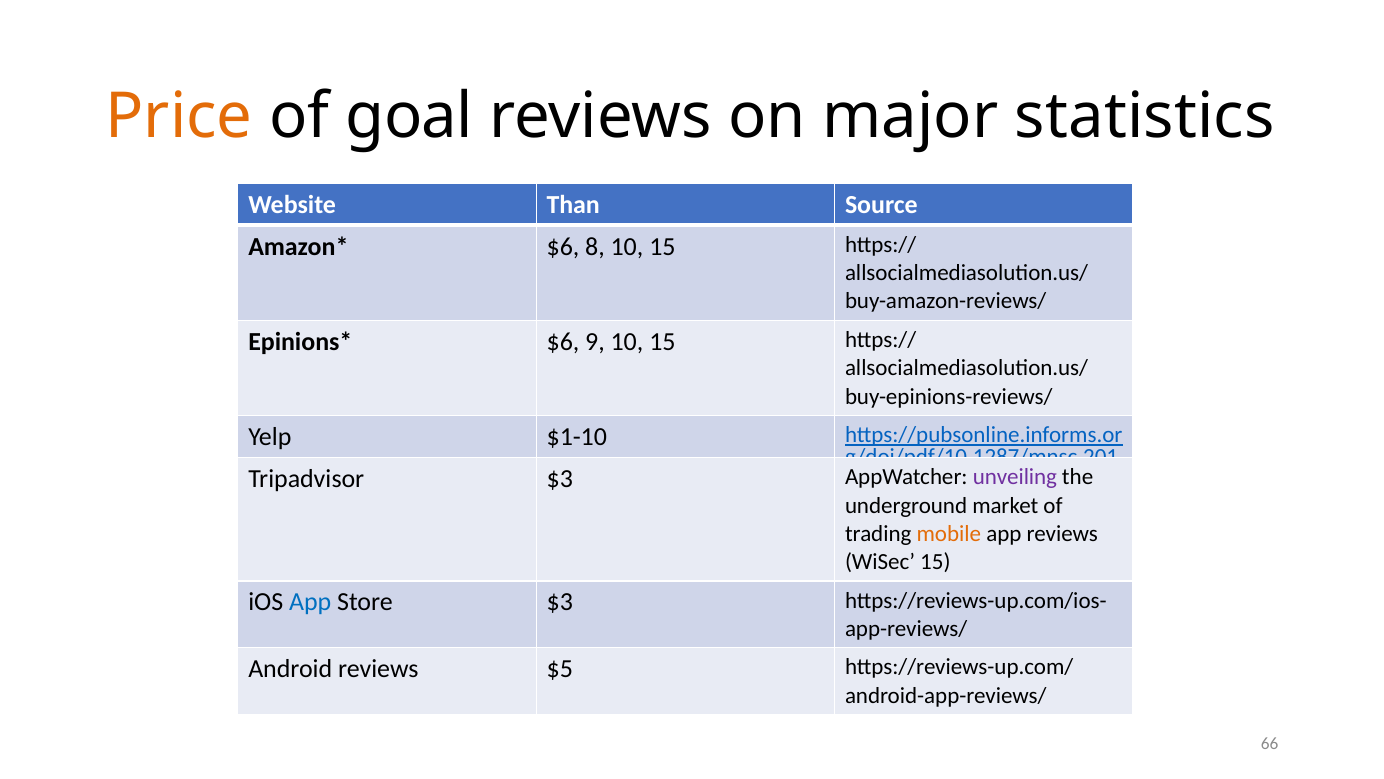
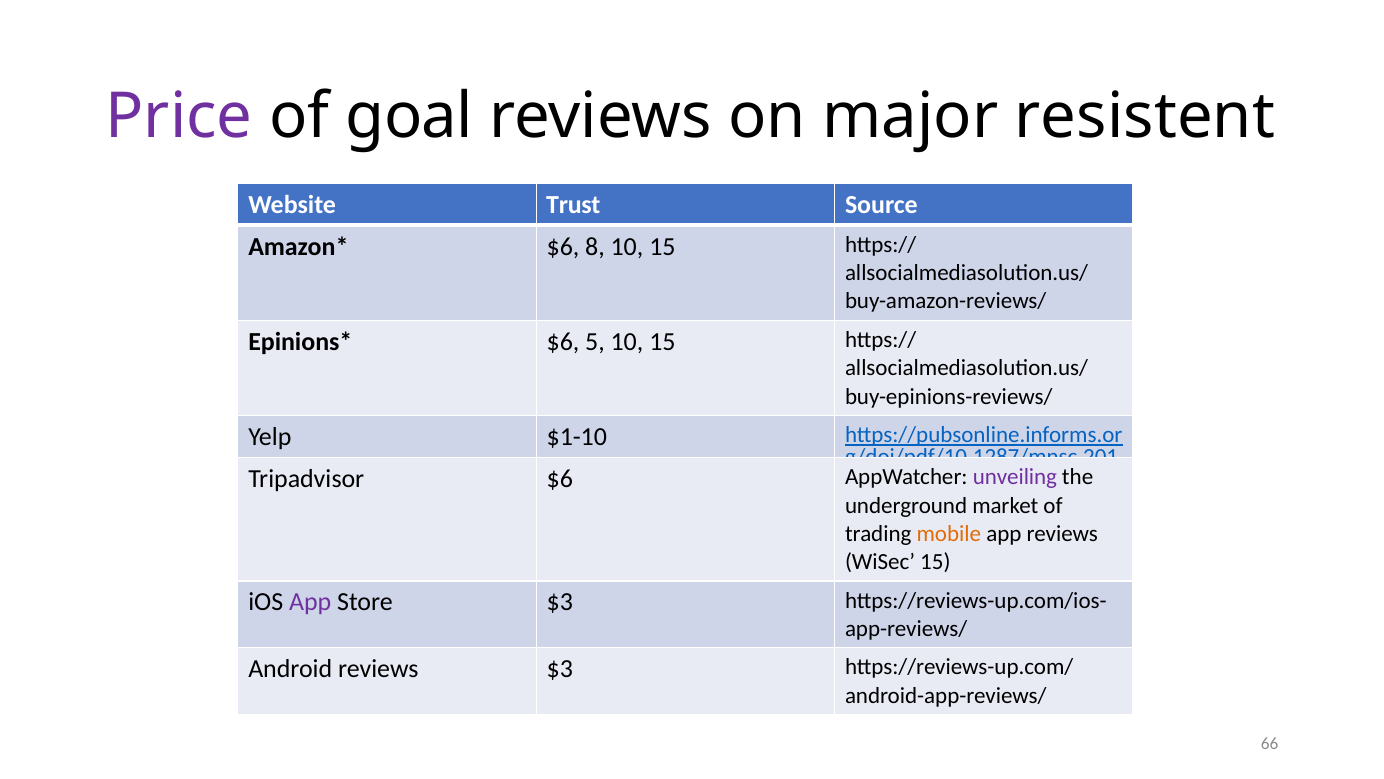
Price colour: orange -> purple
statistics: statistics -> resistent
Than: Than -> Trust
9: 9 -> 5
Tripadvisor $3: $3 -> $6
App at (310, 602) colour: blue -> purple
reviews $5: $5 -> $3
